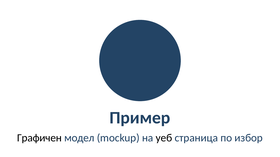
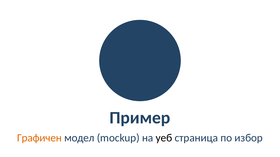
Графичен colour: black -> orange
